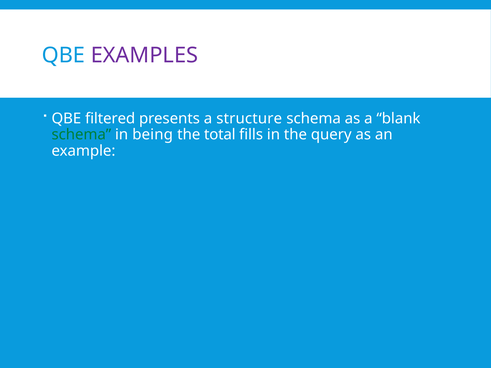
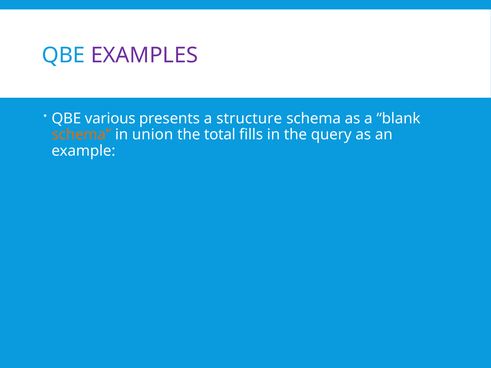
filtered: filtered -> various
schema at (81, 135) colour: green -> orange
being: being -> union
